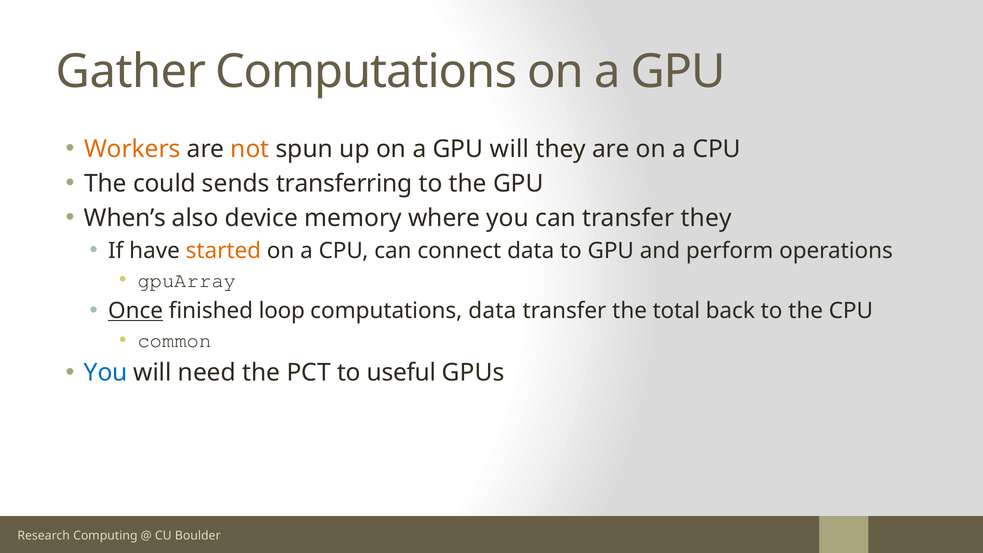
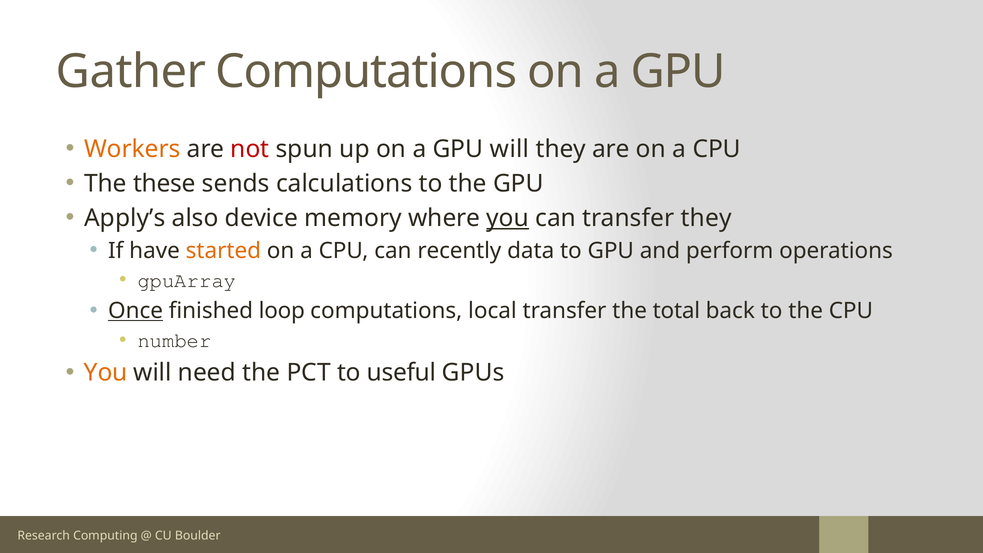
not colour: orange -> red
could: could -> these
transferring: transferring -> calculations
When’s: When’s -> Apply’s
you at (508, 218) underline: none -> present
connect: connect -> recently
computations data: data -> local
common: common -> number
You at (106, 373) colour: blue -> orange
